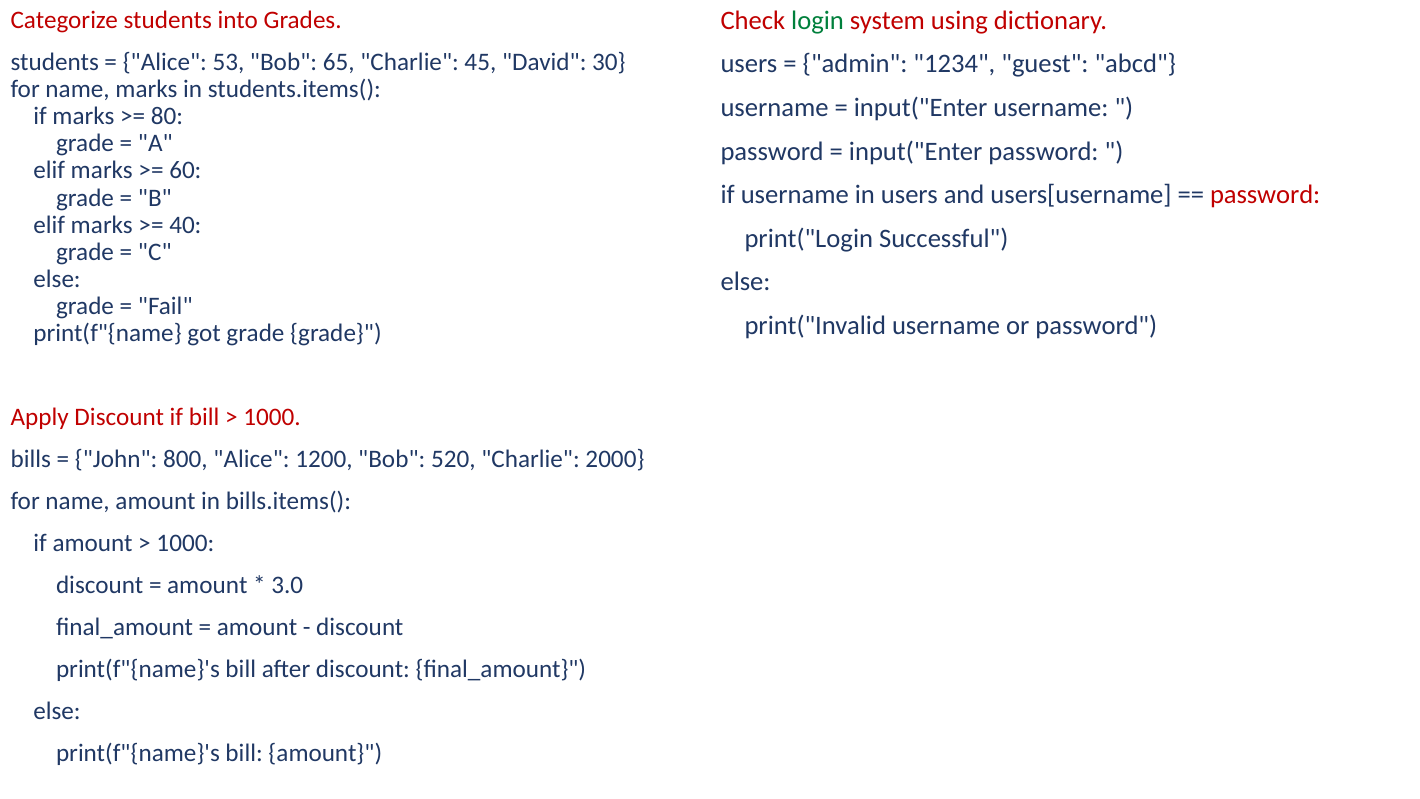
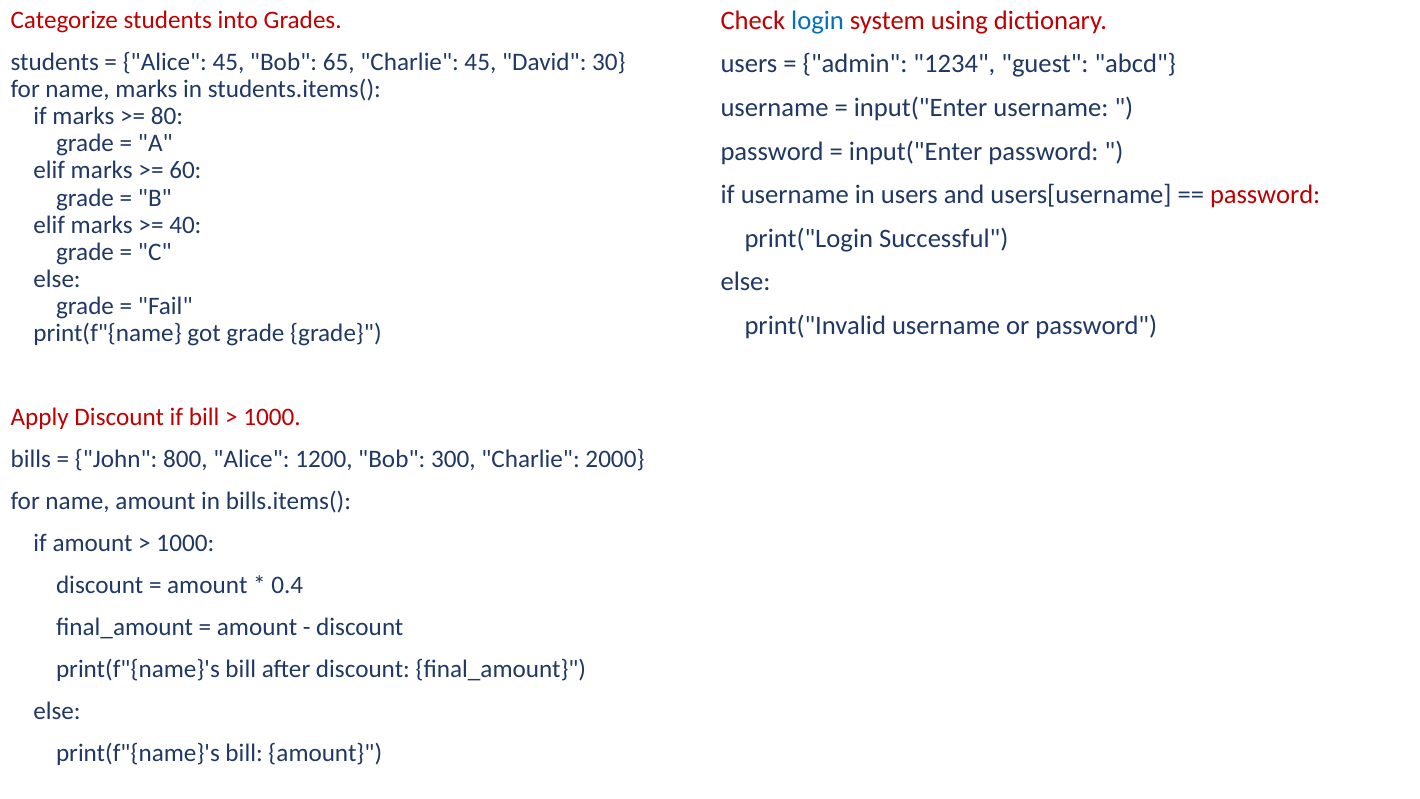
login colour: green -> blue
Alice 53: 53 -> 45
520: 520 -> 300
3.0: 3.0 -> 0.4
